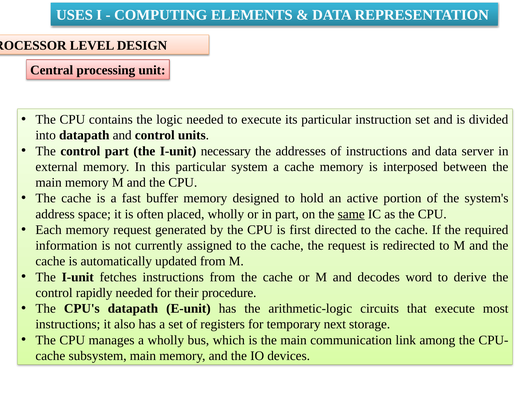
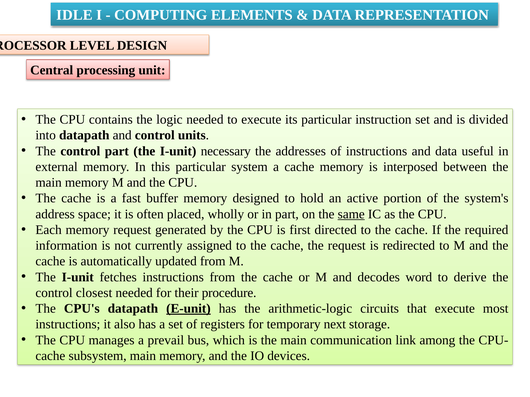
USES: USES -> IDLE
server: server -> useful
rapidly: rapidly -> closest
E-unit underline: none -> present
a wholly: wholly -> prevail
